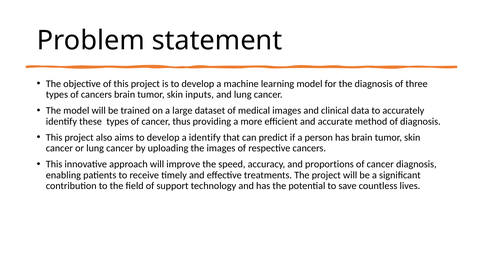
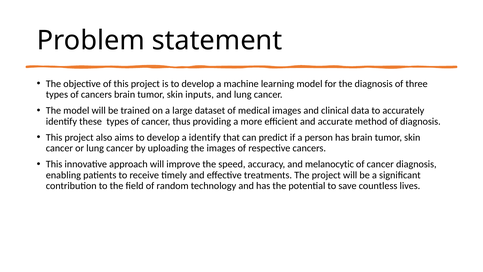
proportions: proportions -> melanocytic
support: support -> random
